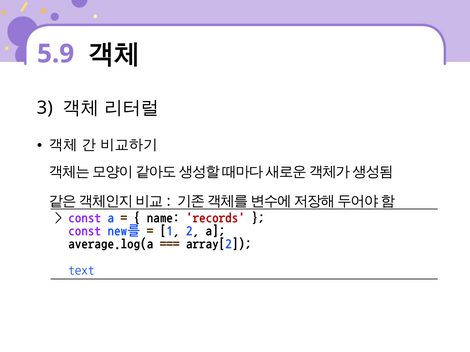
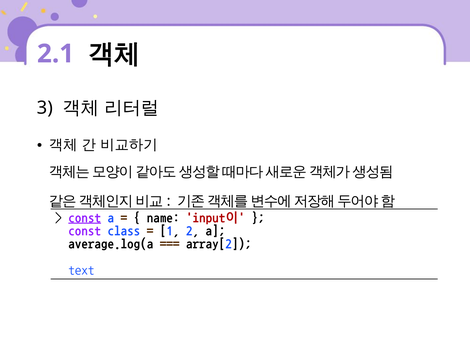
5.9: 5.9 -> 2.1
const at (85, 218) underline: none -> present
records: records -> input이
new를: new를 -> class
